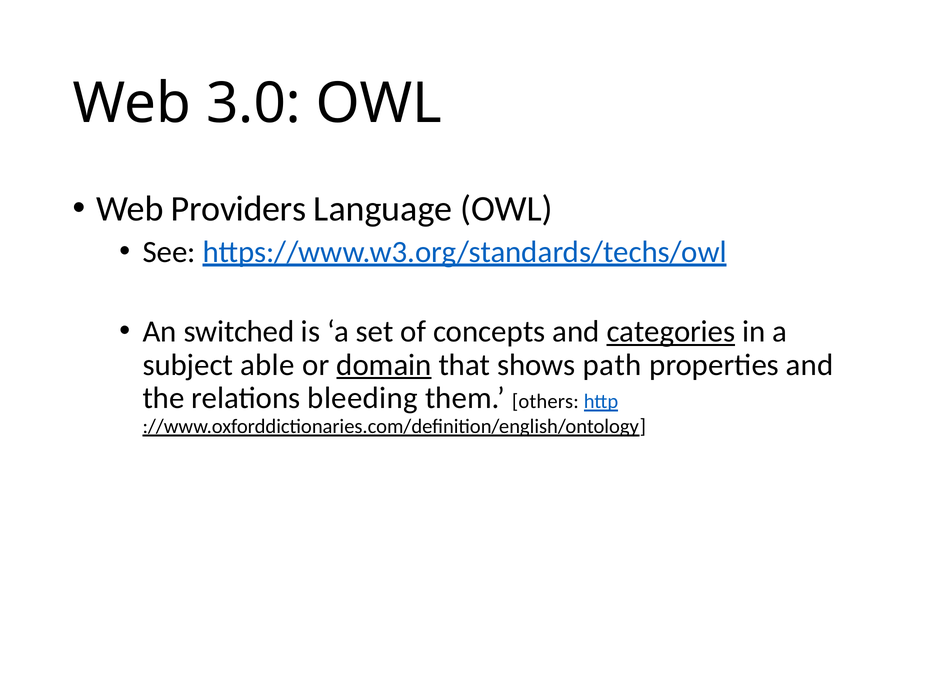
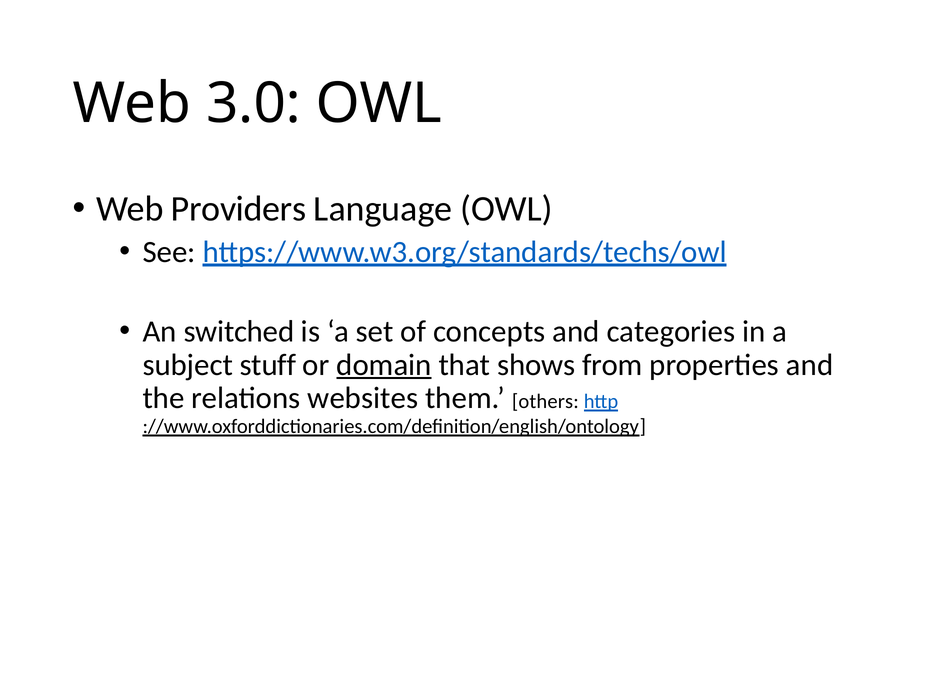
categories underline: present -> none
able: able -> stuff
path: path -> from
bleeding: bleeding -> websites
